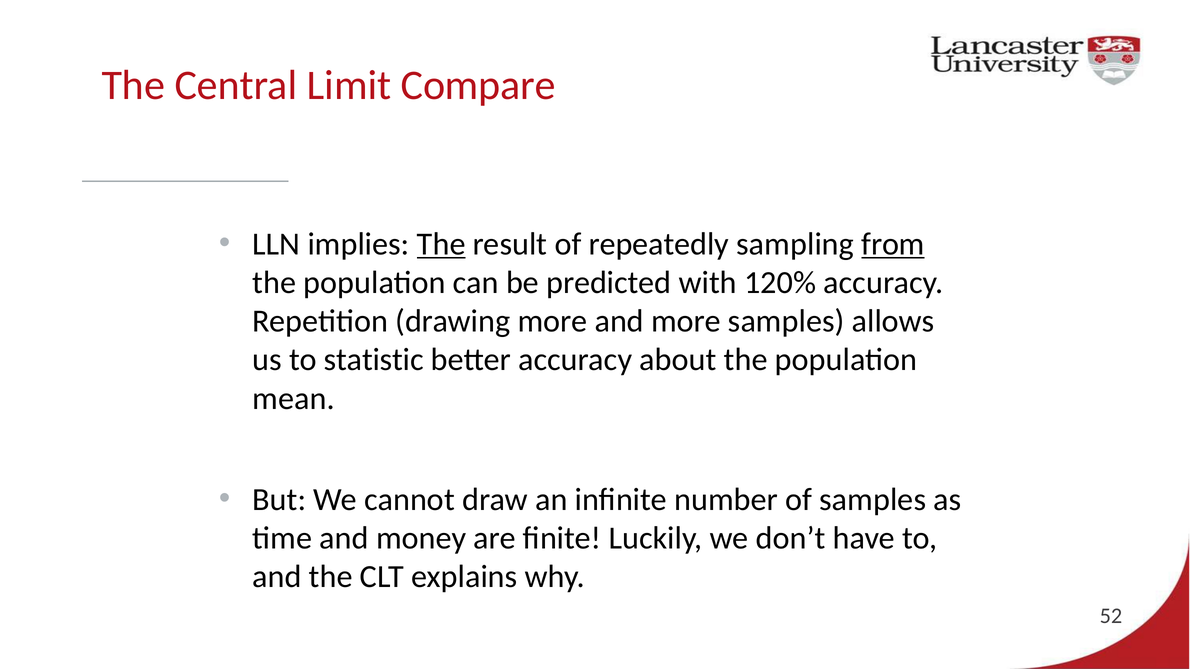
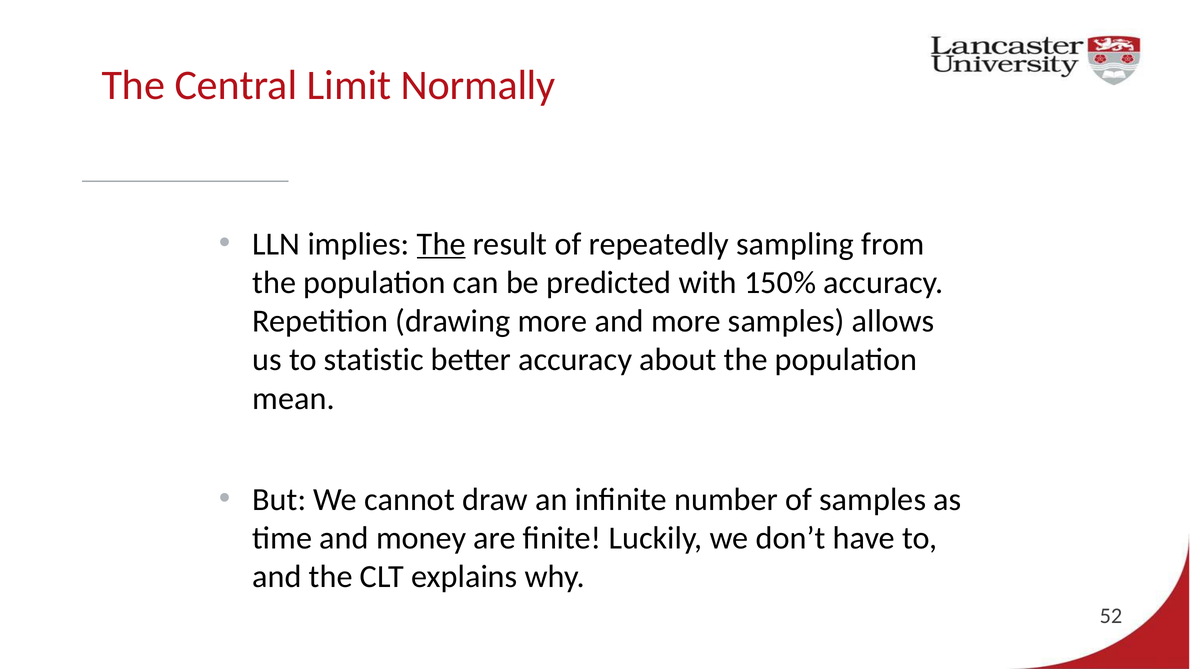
Compare: Compare -> Normally
from underline: present -> none
120%: 120% -> 150%
